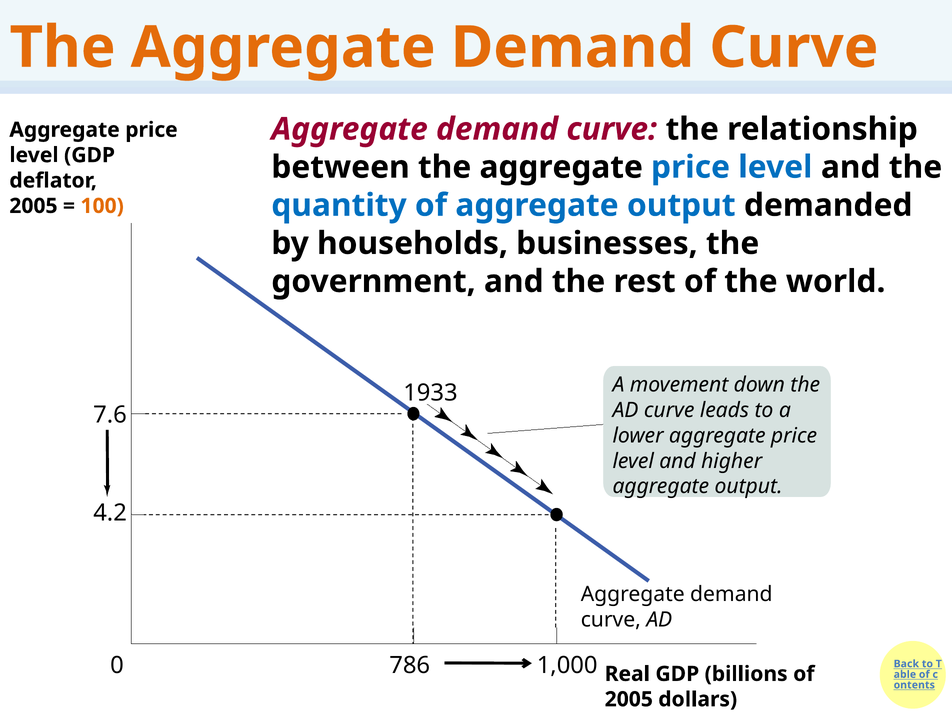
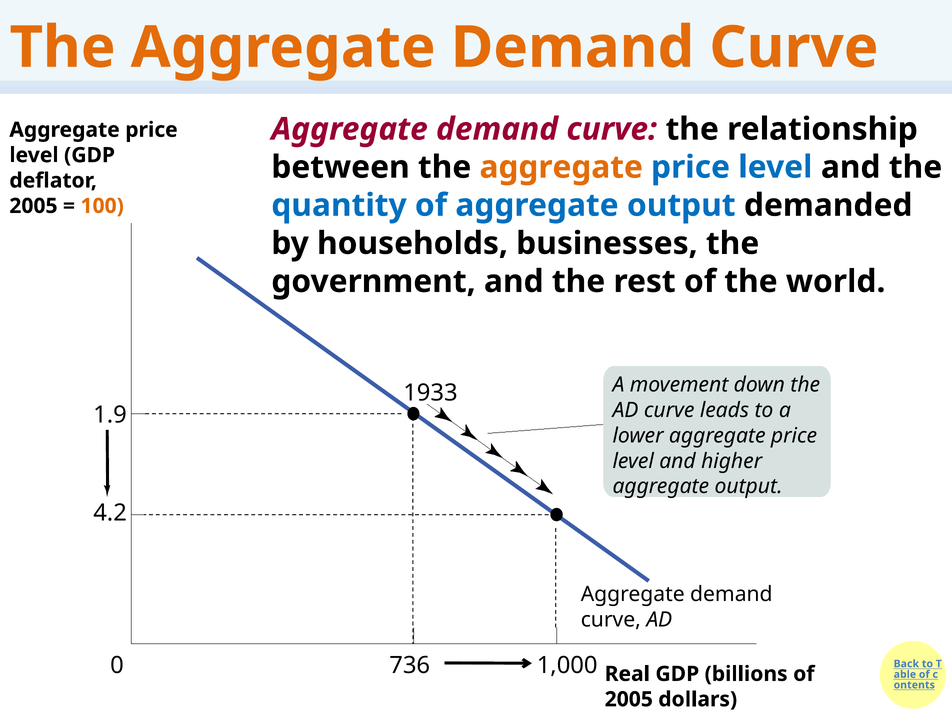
aggregate at (561, 167) colour: black -> orange
7.6: 7.6 -> 1.9
786: 786 -> 736
